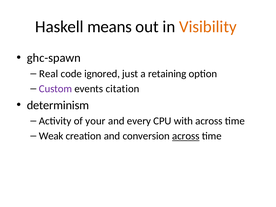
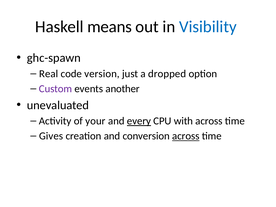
Visibility colour: orange -> blue
ignored: ignored -> version
retaining: retaining -> dropped
citation: citation -> another
determinism: determinism -> unevaluated
every underline: none -> present
Weak: Weak -> Gives
